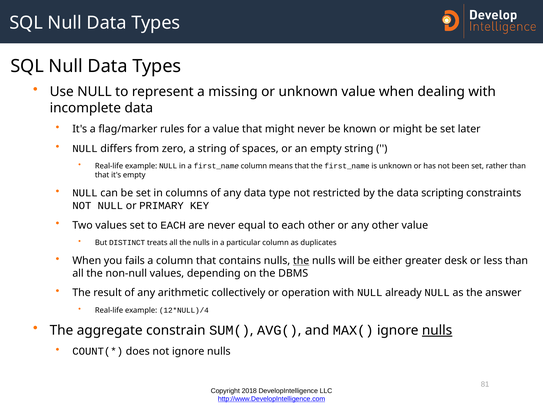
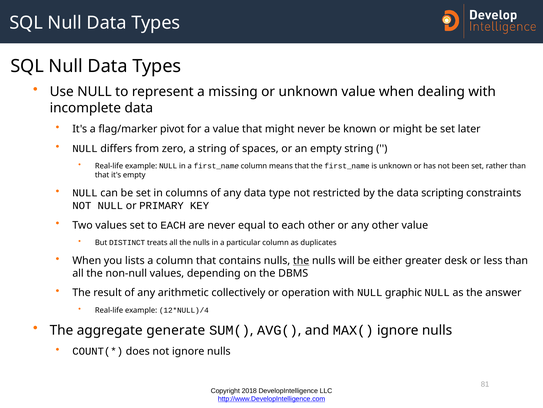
rules: rules -> pivot
fails: fails -> lists
already: already -> graphic
constrain: constrain -> generate
nulls at (437, 330) underline: present -> none
